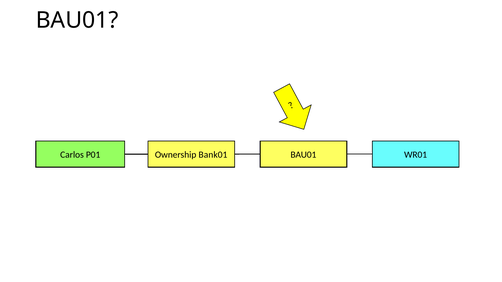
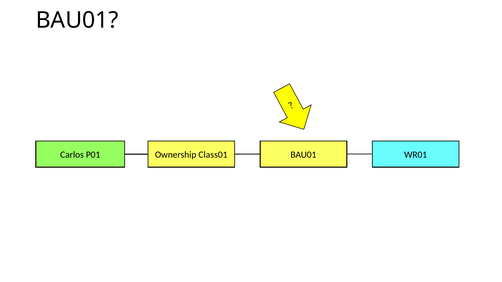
Bank01: Bank01 -> Class01
